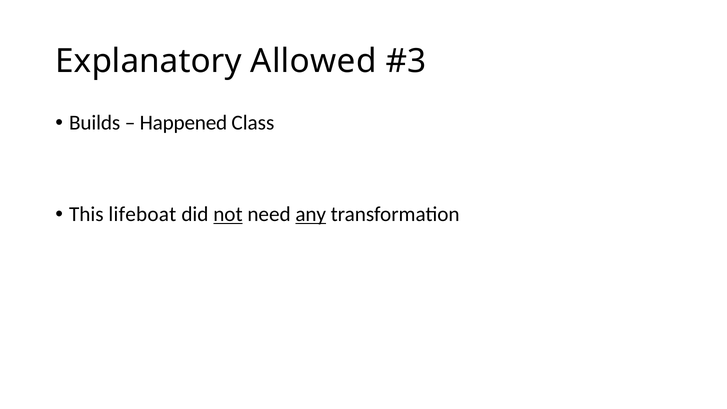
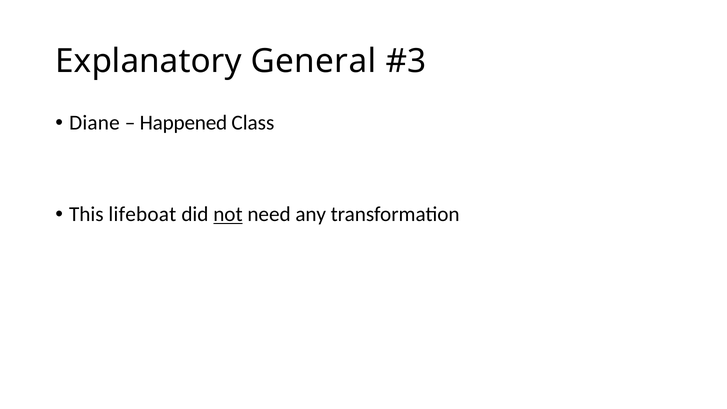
Allowed: Allowed -> General
Builds: Builds -> Diane
any underline: present -> none
